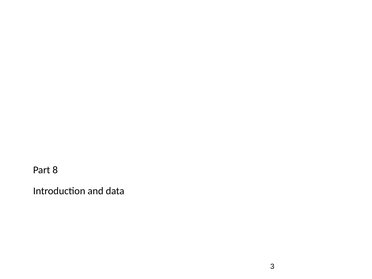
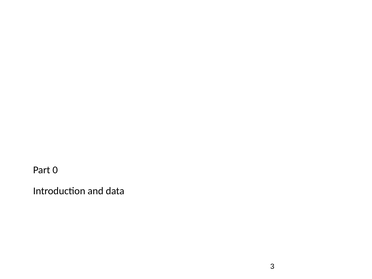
8: 8 -> 0
